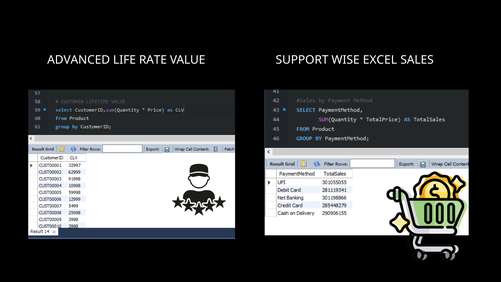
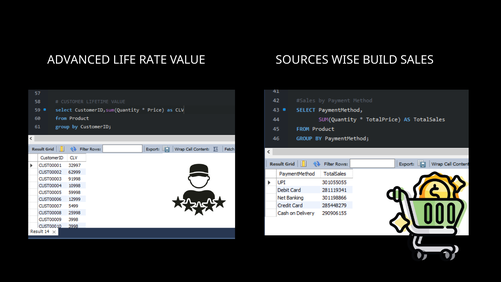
SUPPORT: SUPPORT -> SOURCES
EXCEL: EXCEL -> BUILD
